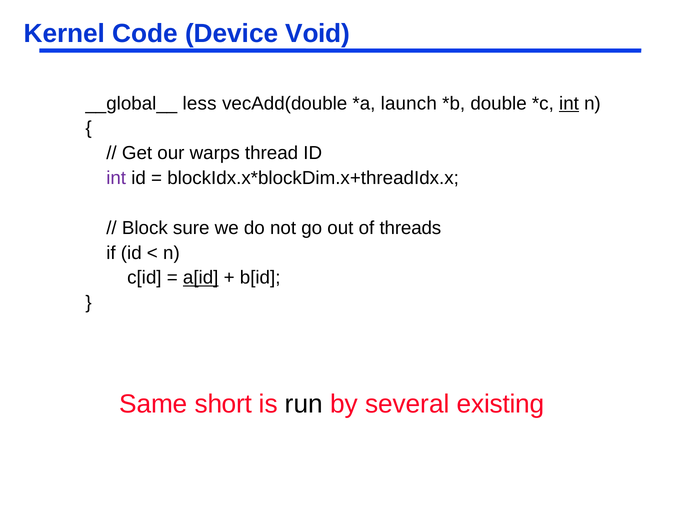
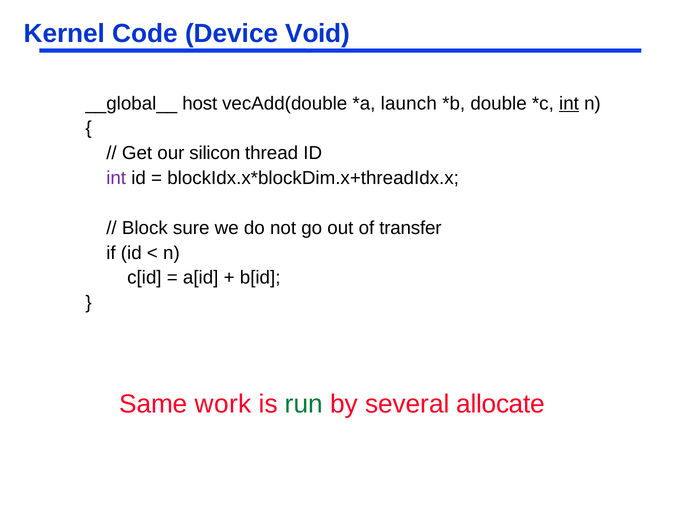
less: less -> host
warps: warps -> silicon
threads: threads -> transfer
a[id underline: present -> none
short: short -> work
run colour: black -> green
existing: existing -> allocate
